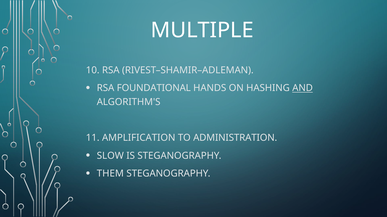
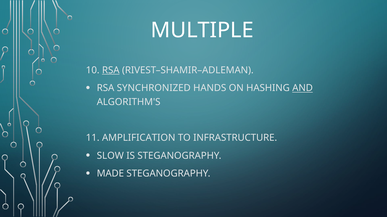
RSA at (111, 70) underline: none -> present
FOUNDATIONAL: FOUNDATIONAL -> SYNCHRONIZED
ADMINISTRATION: ADMINISTRATION -> INFRASTRUCTURE
THEM: THEM -> MADE
